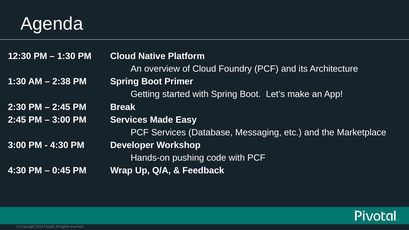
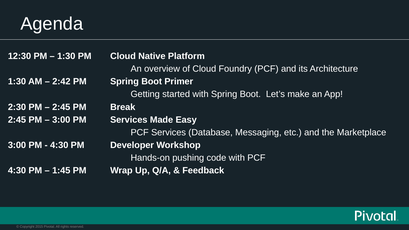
2:38: 2:38 -> 2:42
0:45: 0:45 -> 1:45
